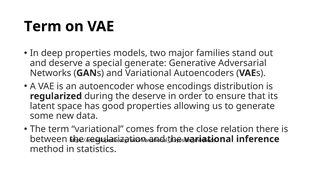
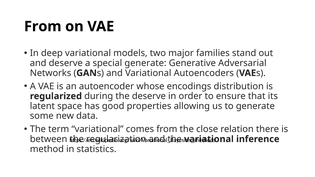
Term at (43, 26): Term -> From
deep properties: properties -> variational
